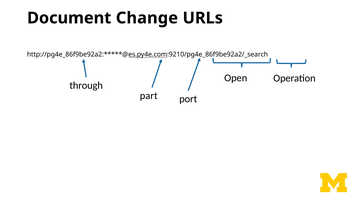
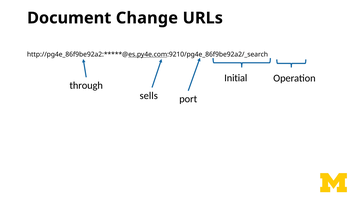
Open: Open -> Initial
part: part -> sells
